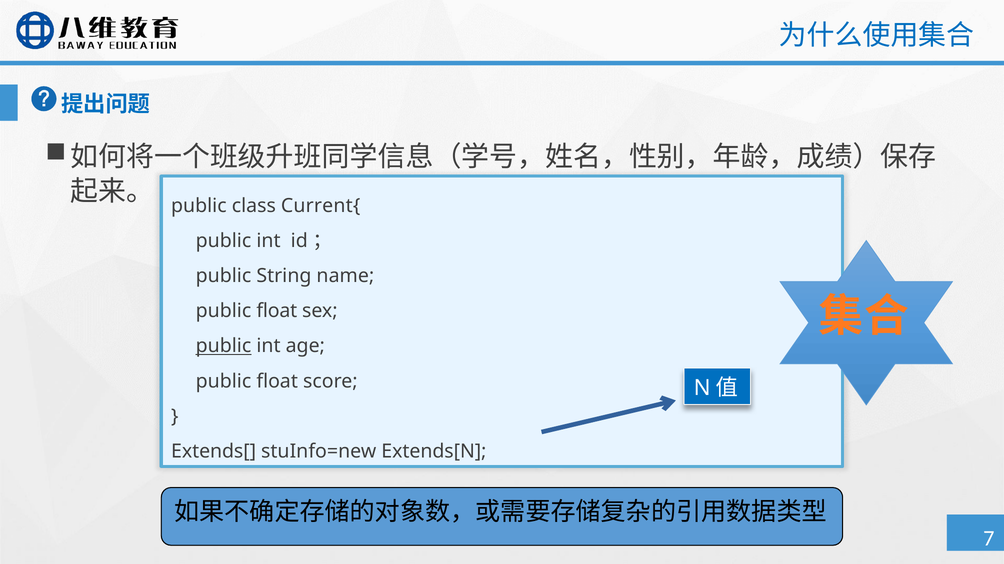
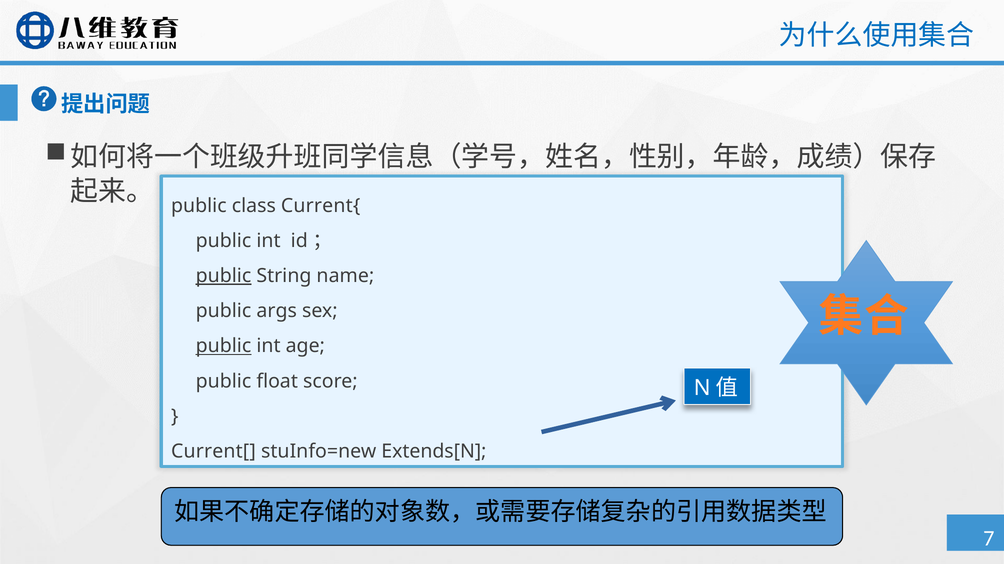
public at (223, 276) underline: none -> present
float at (277, 311): float -> args
Extends[: Extends[ -> Current[
